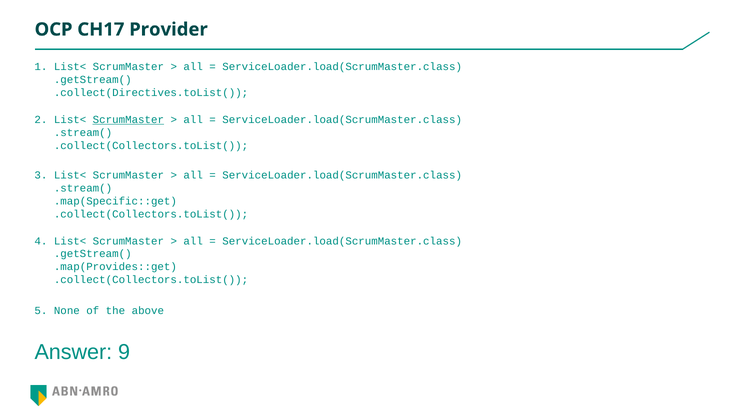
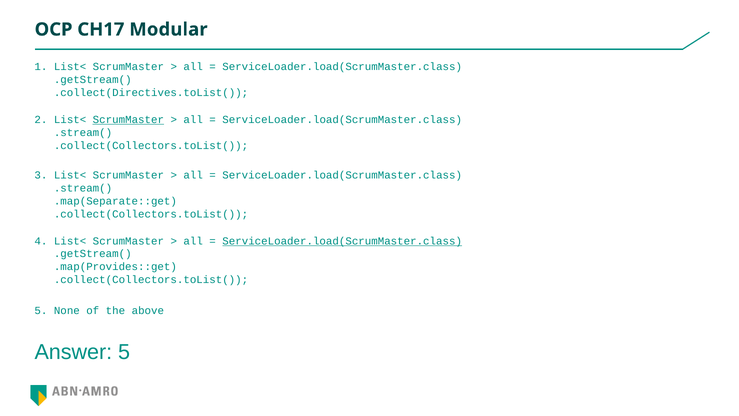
Provider: Provider -> Modular
.map(Specific::get: .map(Specific::get -> .map(Separate::get
ServiceLoader.load(ScrumMaster.class at (342, 241) underline: none -> present
Answer 9: 9 -> 5
